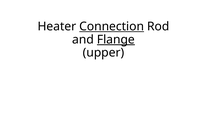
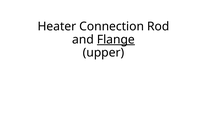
Connection underline: present -> none
